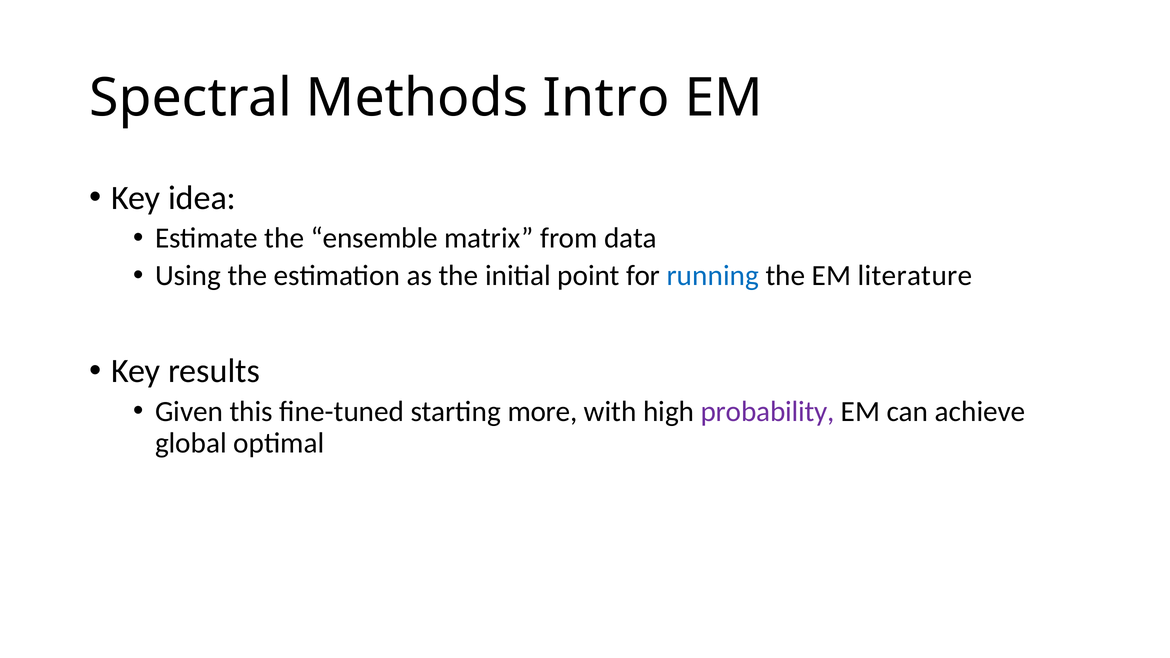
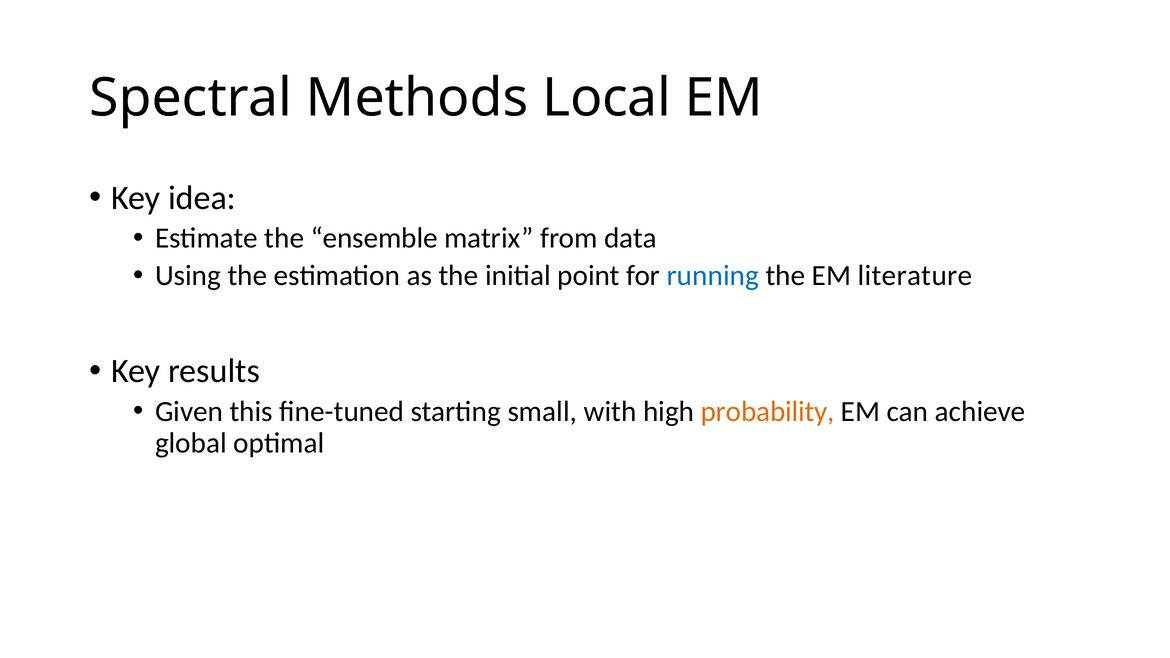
Intro: Intro -> Local
more: more -> small
probability colour: purple -> orange
